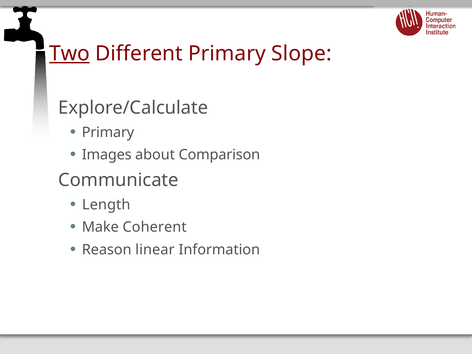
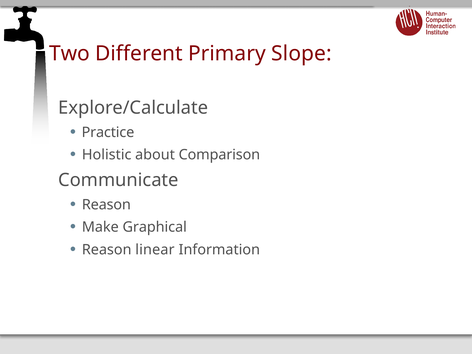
Two underline: present -> none
Primary at (108, 132): Primary -> Practice
Images: Images -> Holistic
Length at (106, 205): Length -> Reason
Coherent: Coherent -> Graphical
